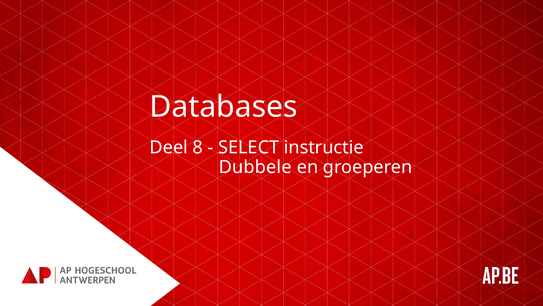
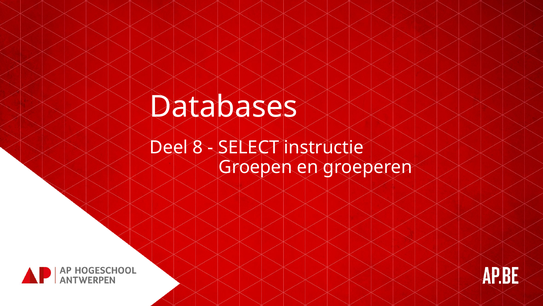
Dubbele: Dubbele -> Groepen
